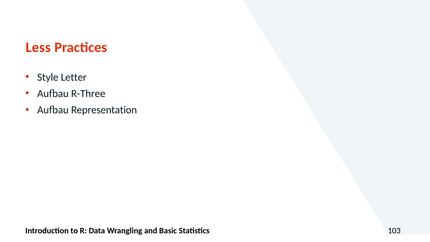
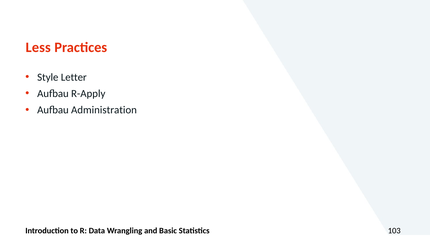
R-Three: R-Three -> R-Apply
Representation: Representation -> Administration
